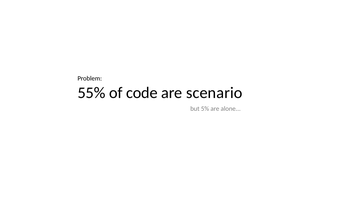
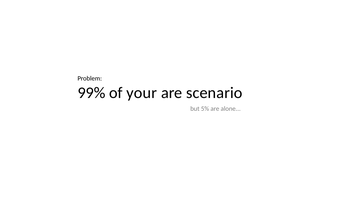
55%: 55% -> 99%
code: code -> your
